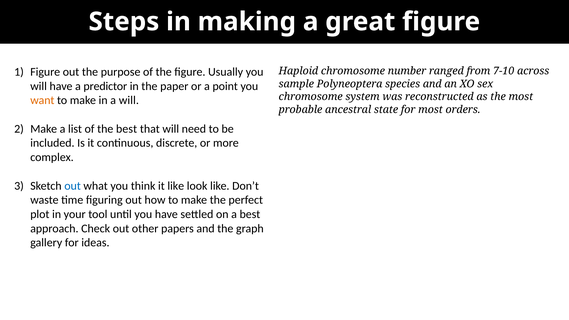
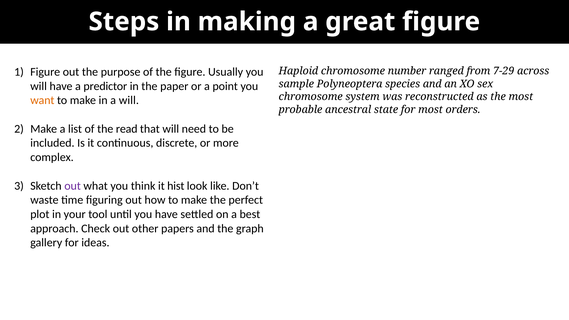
7-10: 7-10 -> 7-29
the best: best -> read
out at (73, 186) colour: blue -> purple
it like: like -> hist
